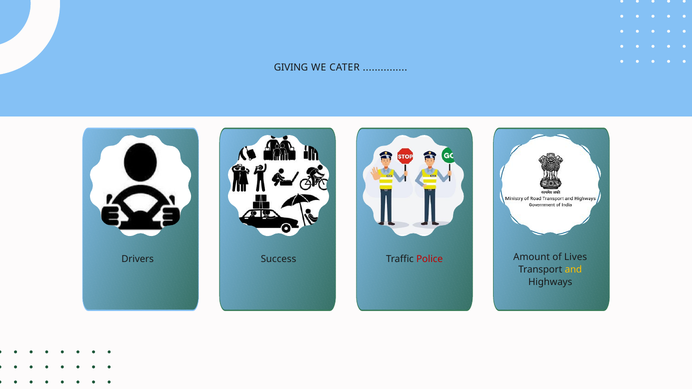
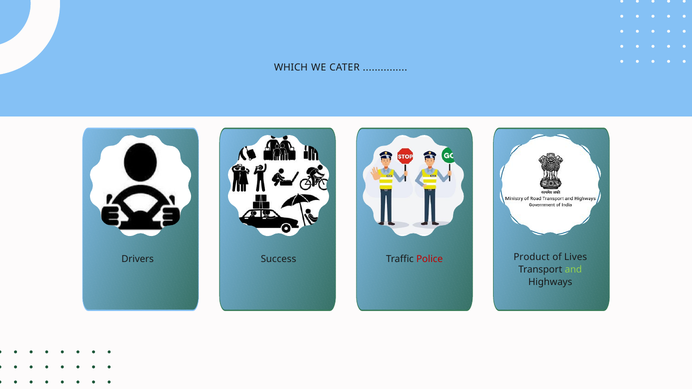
GIVING: GIVING -> WHICH
Amount: Amount -> Product
and colour: yellow -> light green
